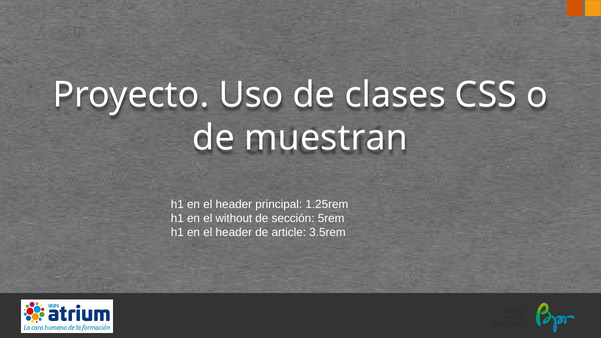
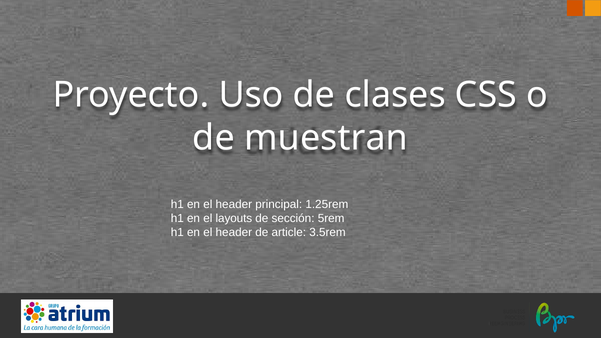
without: without -> layouts
